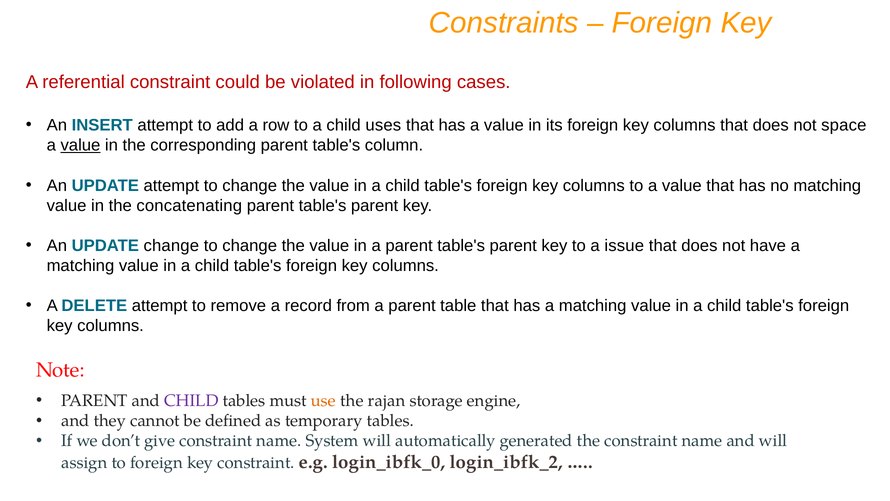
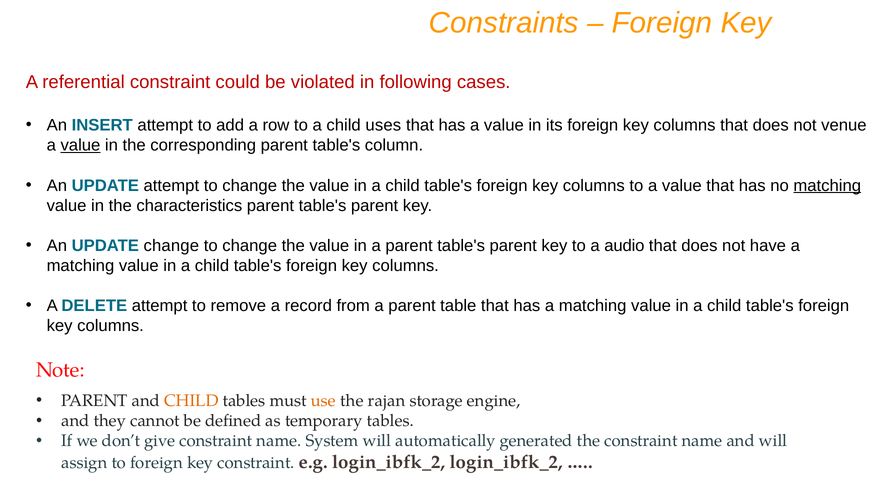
space: space -> venue
matching at (827, 185) underline: none -> present
concatenating: concatenating -> characteristics
issue: issue -> audio
CHILD at (191, 401) colour: purple -> orange
e.g login_ibfk_0: login_ibfk_0 -> login_ibfk_2
